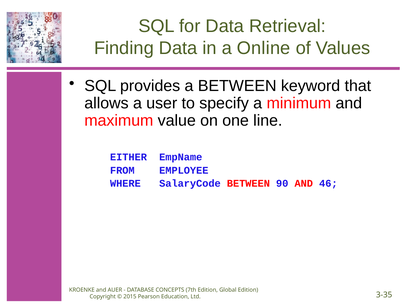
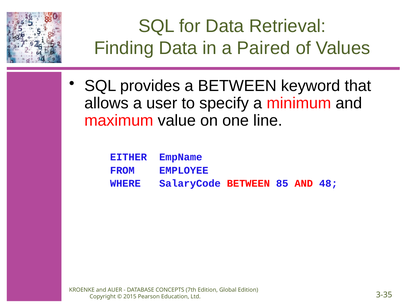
Online: Online -> Paired
90: 90 -> 85
46: 46 -> 48
